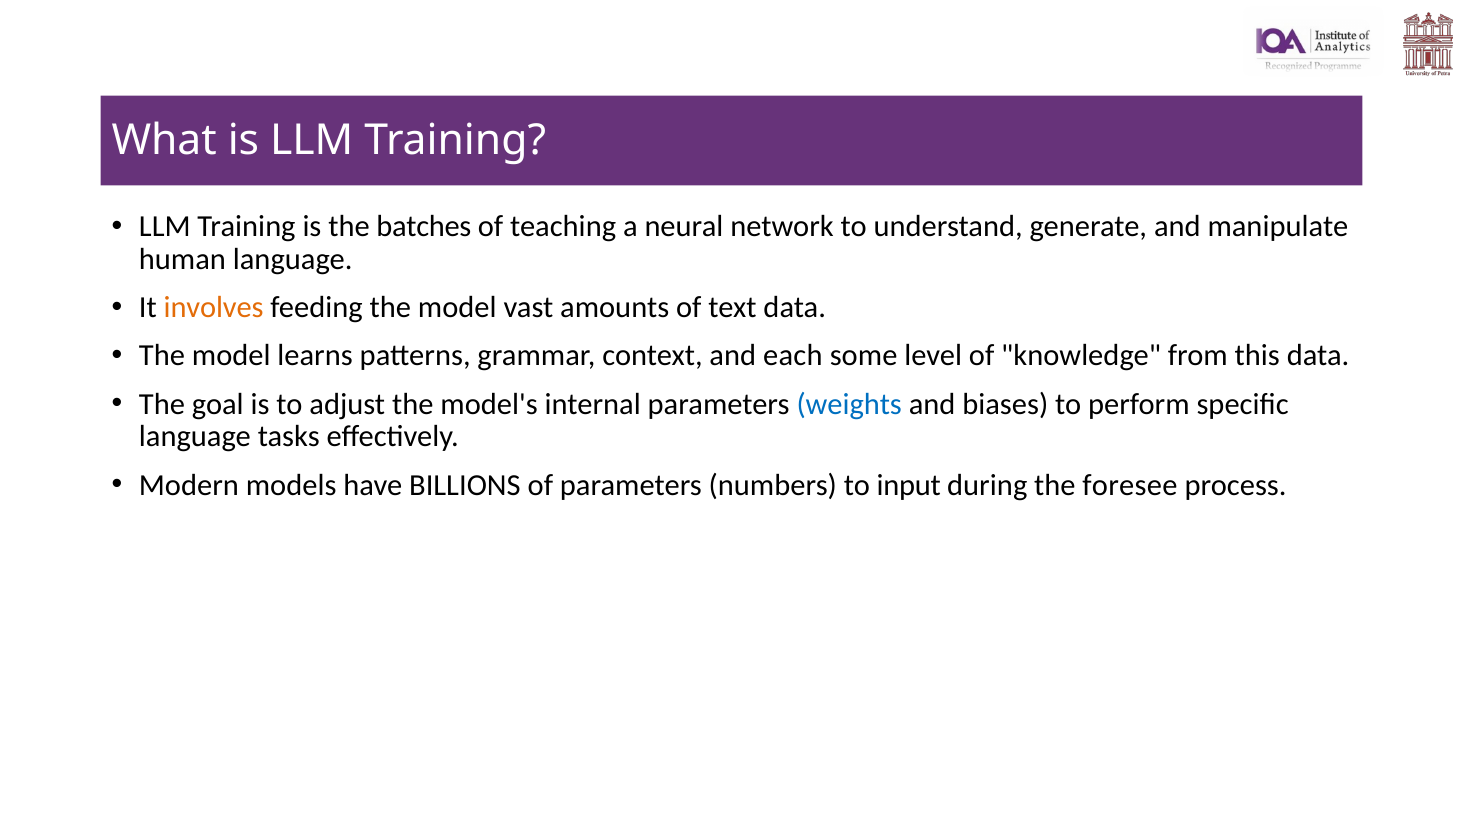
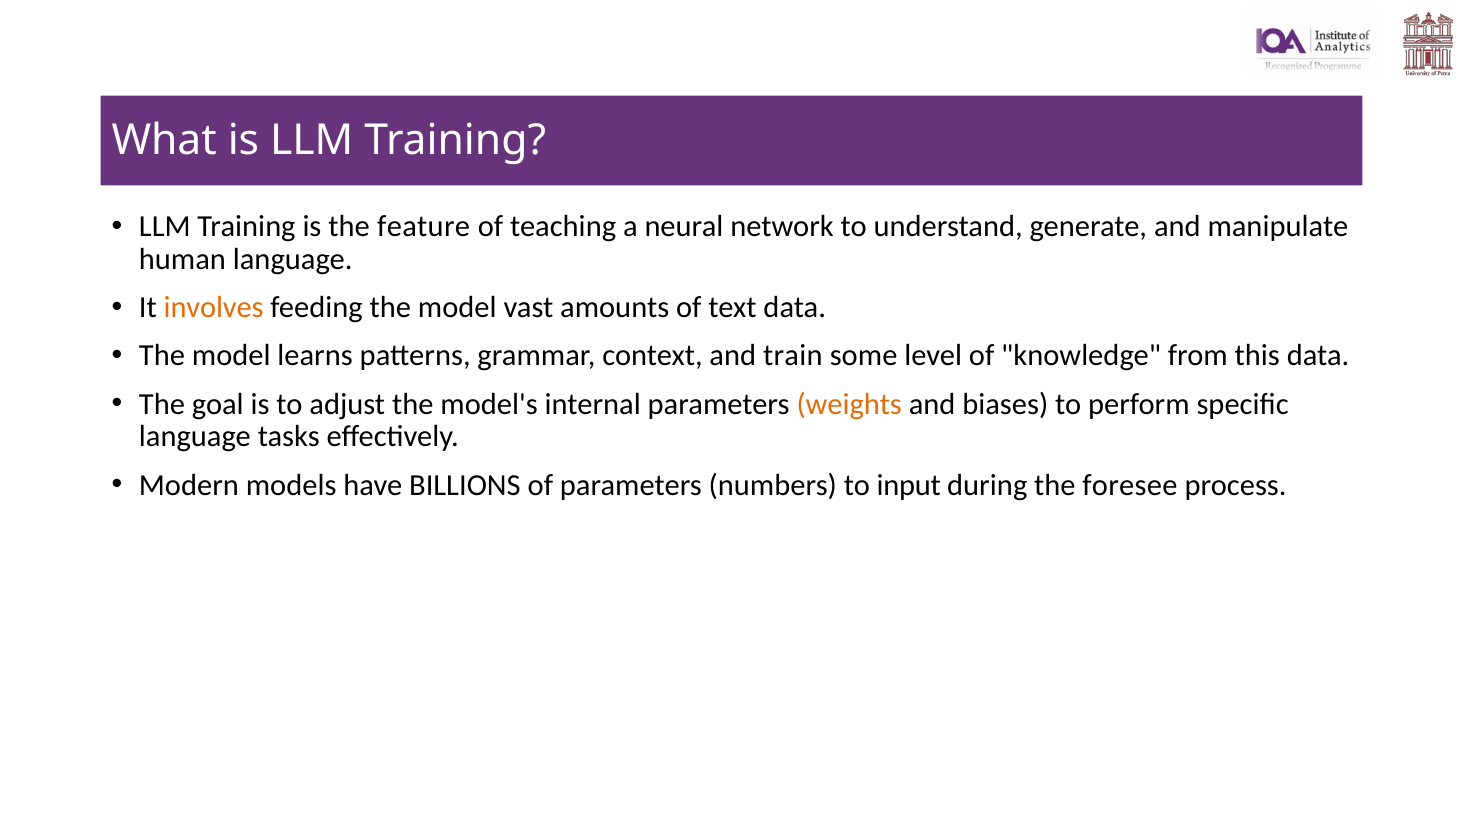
batches: batches -> feature
each: each -> train
weights colour: blue -> orange
